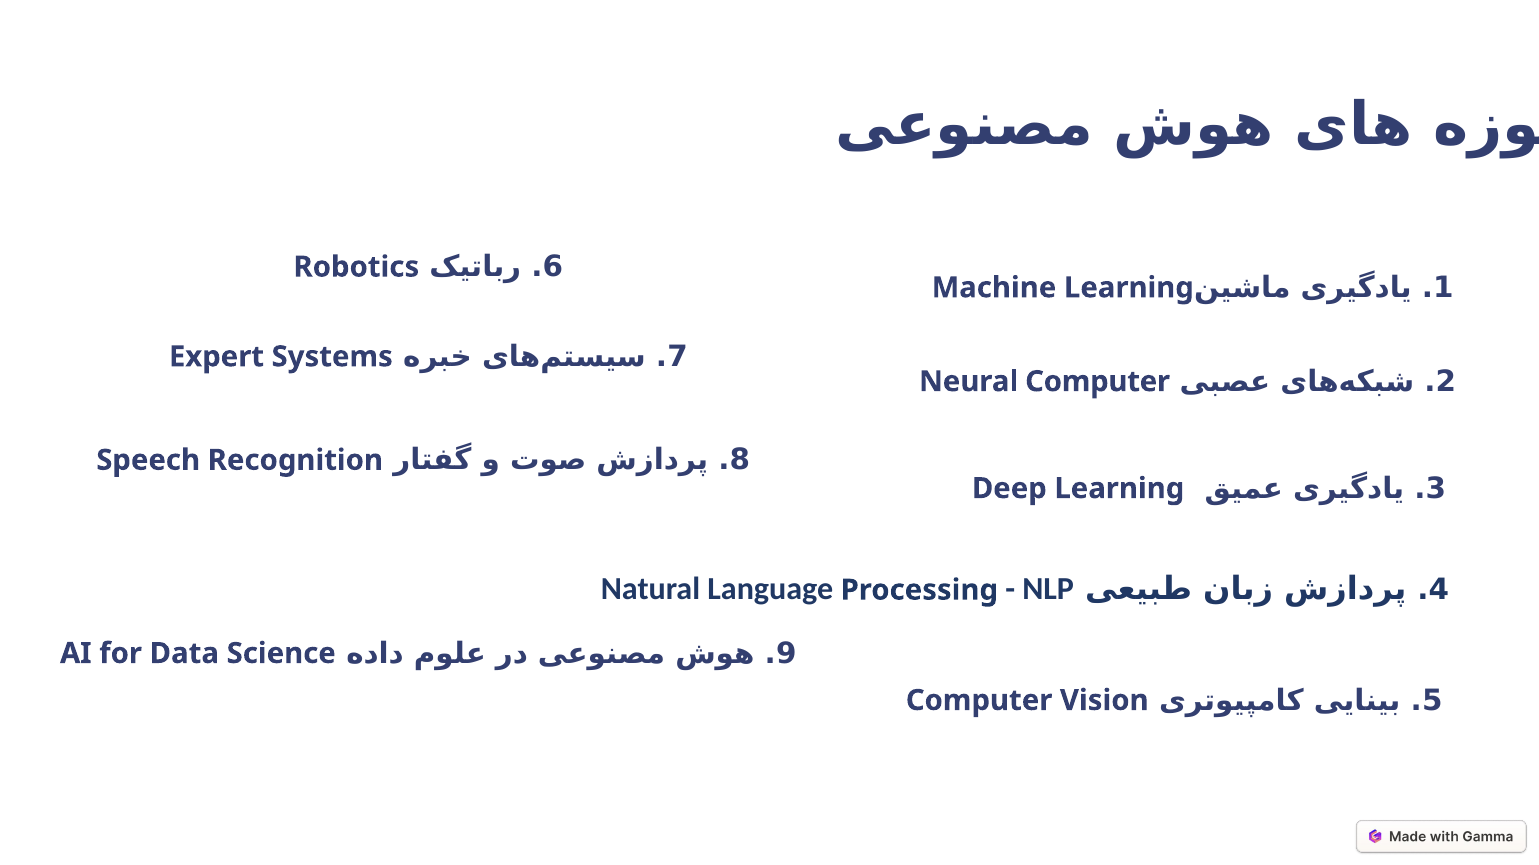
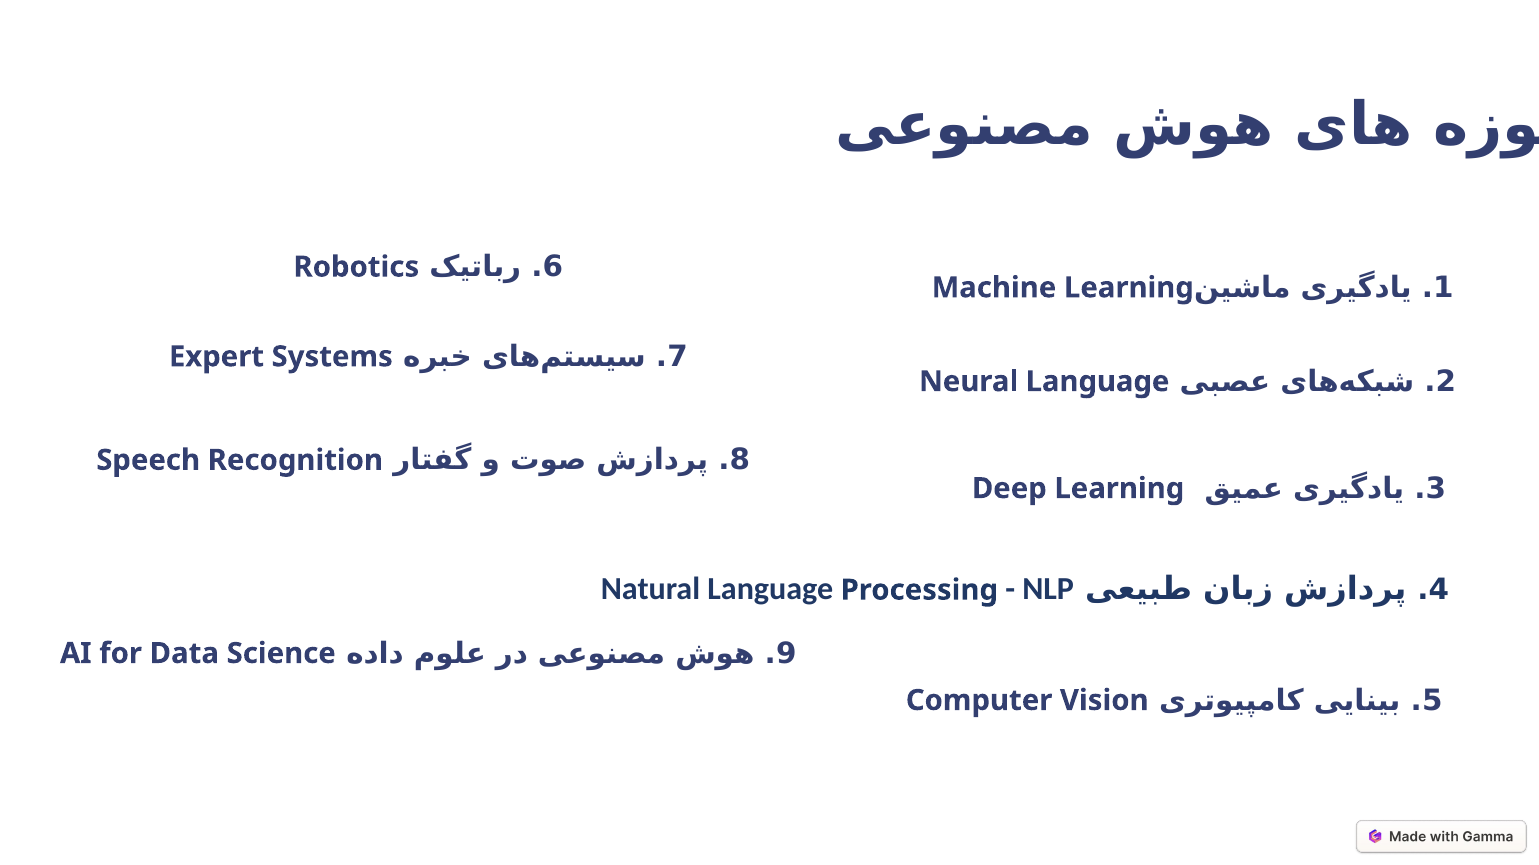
Neural Computer: Computer -> Language
